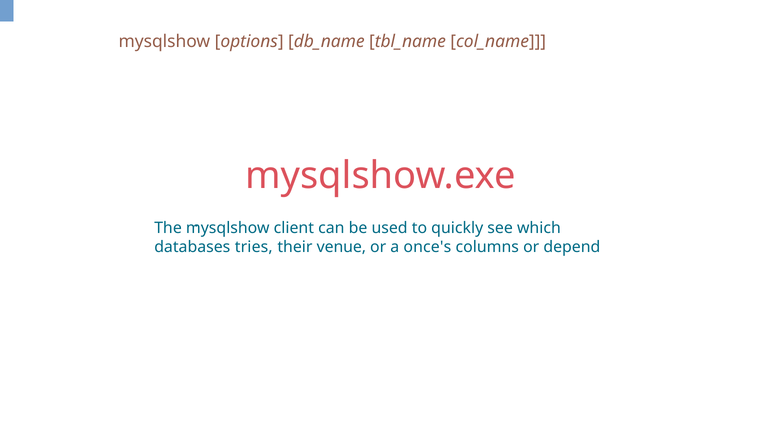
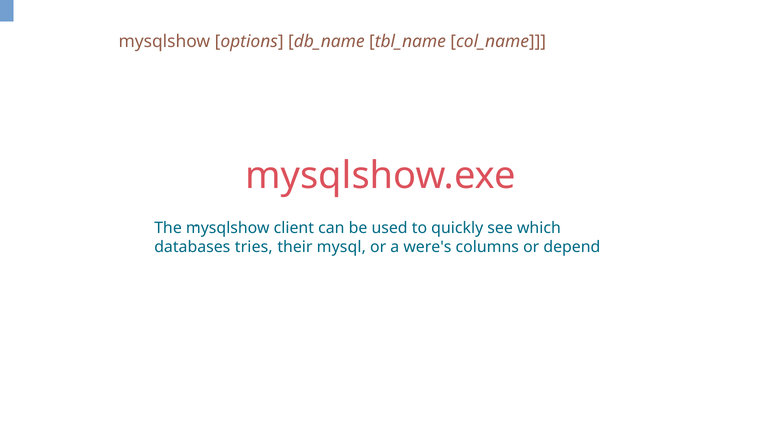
venue: venue -> mysql
once's: once's -> were's
